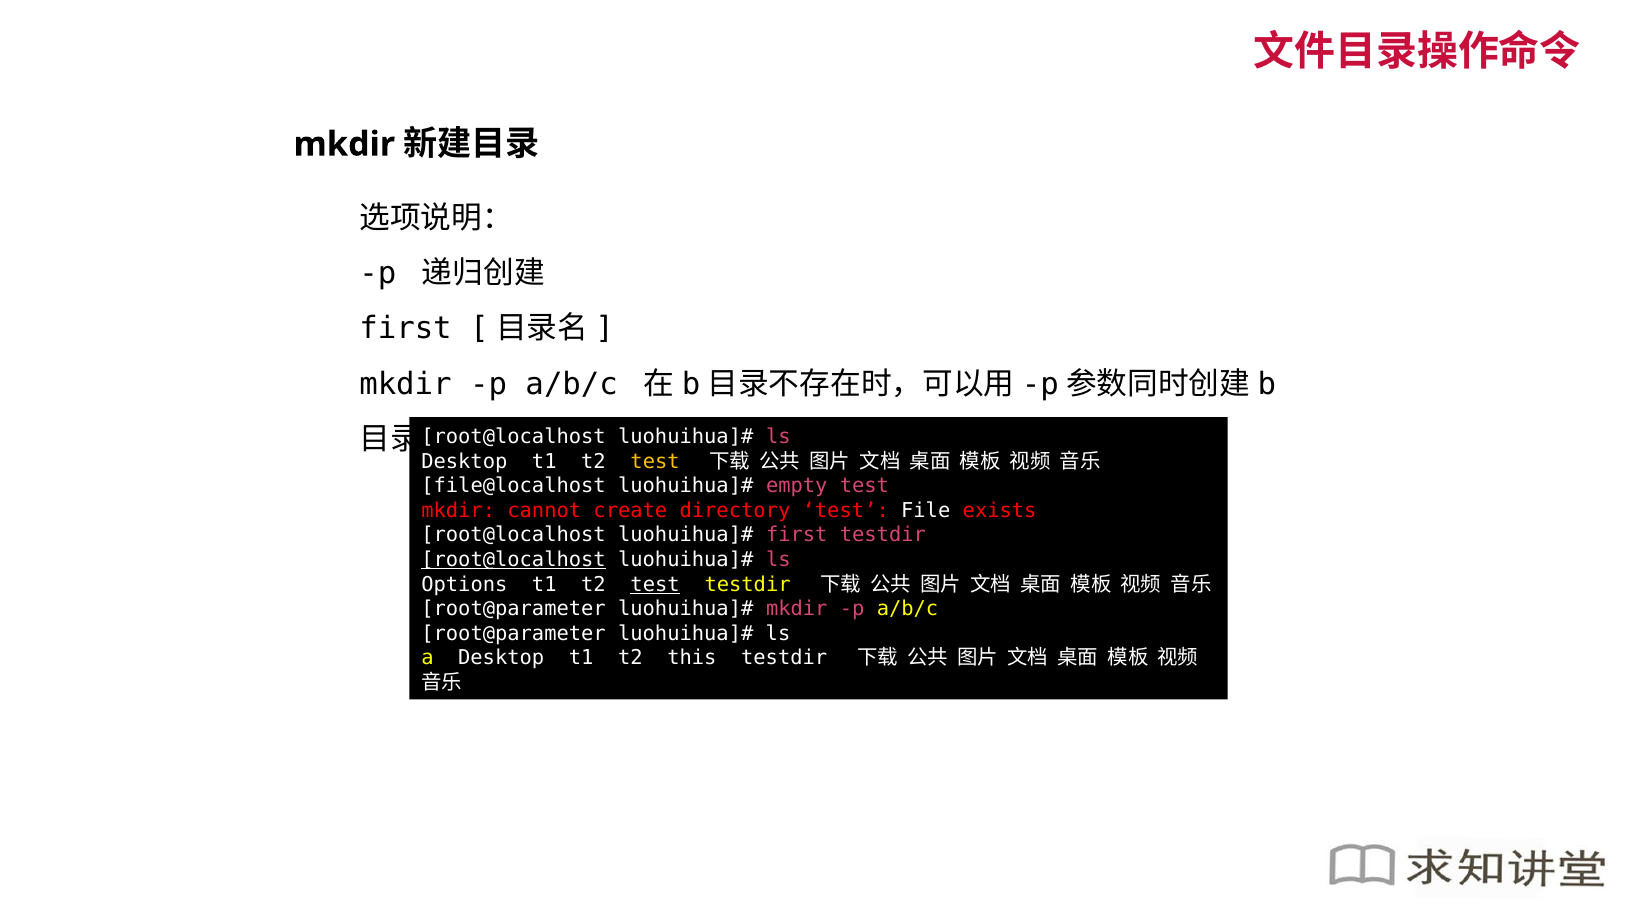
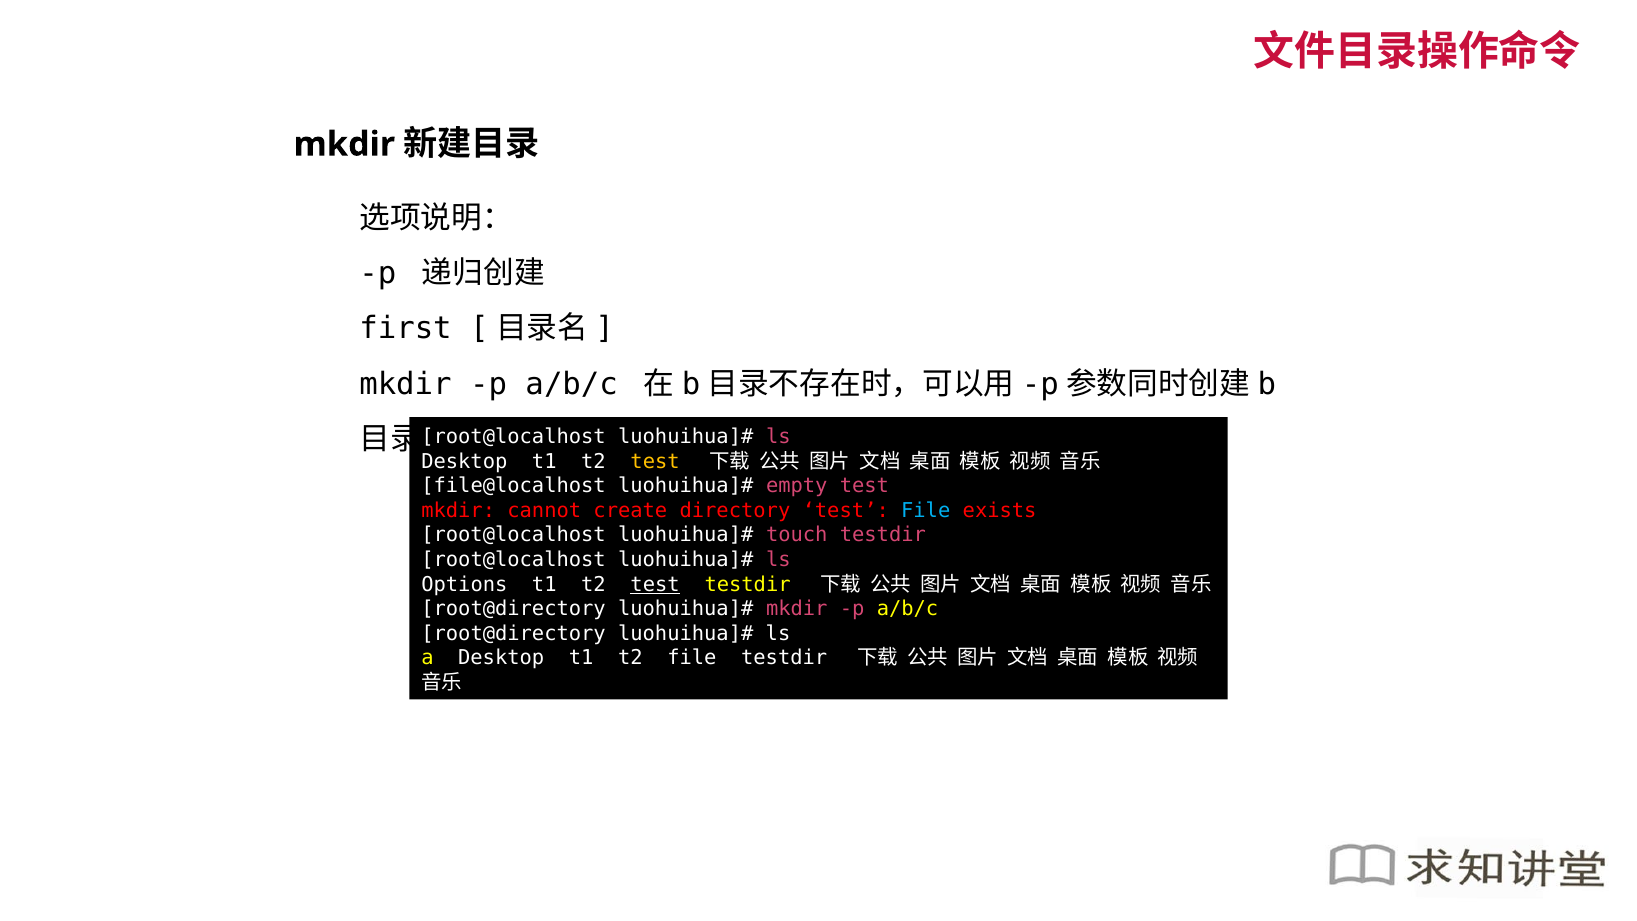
File at (926, 511) colour: white -> light blue
first at (797, 535): first -> touch
root@localhost at (514, 560) underline: present -> none
root@parameter at (514, 609): root@parameter -> root@directory
root@parameter at (514, 633): root@parameter -> root@directory
t2 this: this -> file
